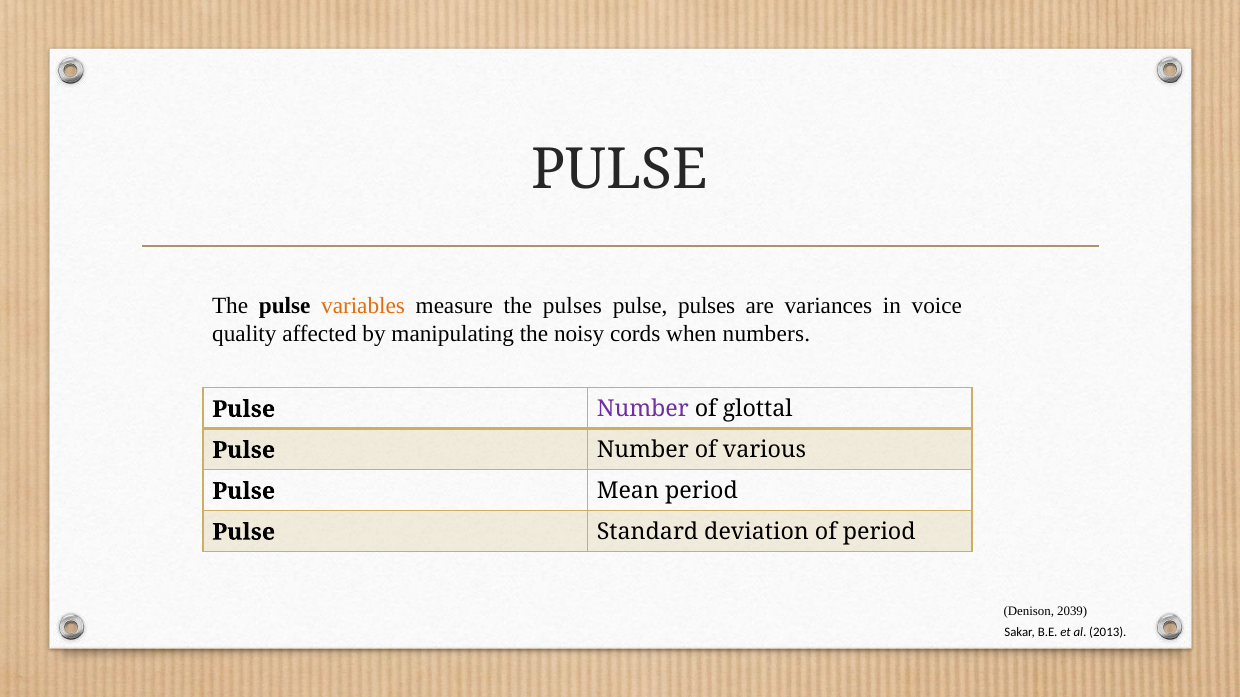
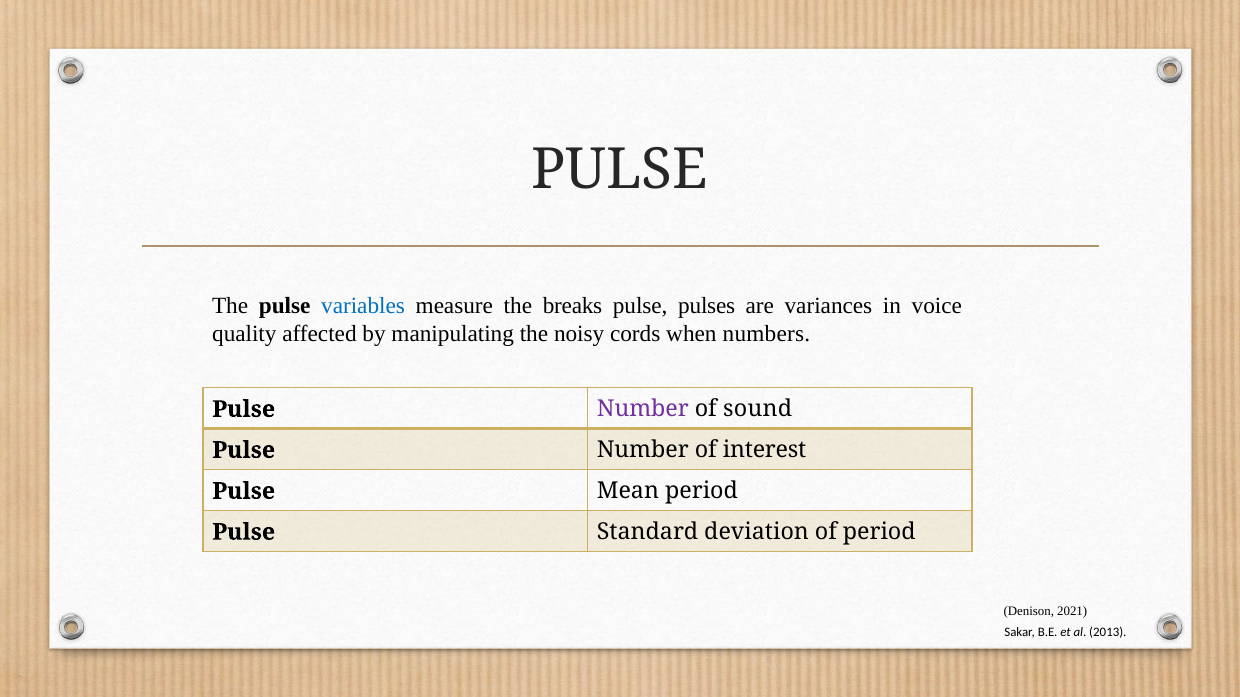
variables colour: orange -> blue
the pulses: pulses -> breaks
glottal: glottal -> sound
various: various -> interest
2039: 2039 -> 2021
